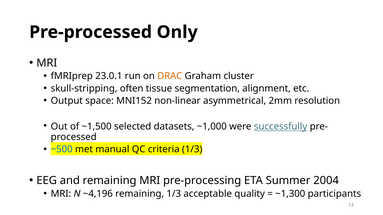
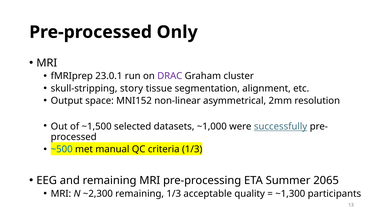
DRAC colour: orange -> purple
often: often -> story
2004: 2004 -> 2065
~4,196: ~4,196 -> ~2,300
